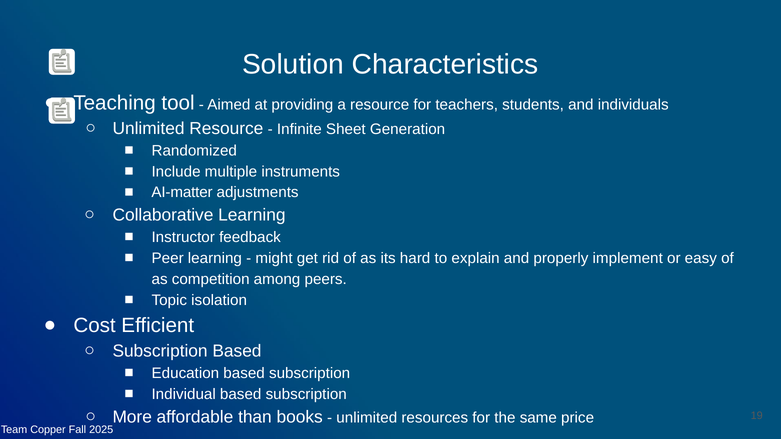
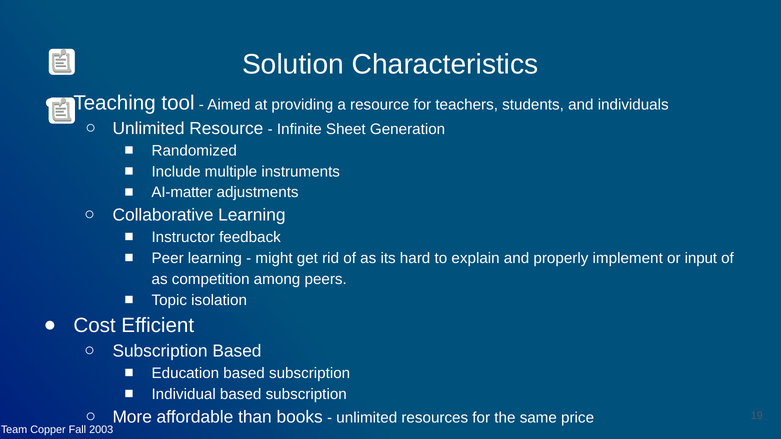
easy: easy -> input
2025: 2025 -> 2003
